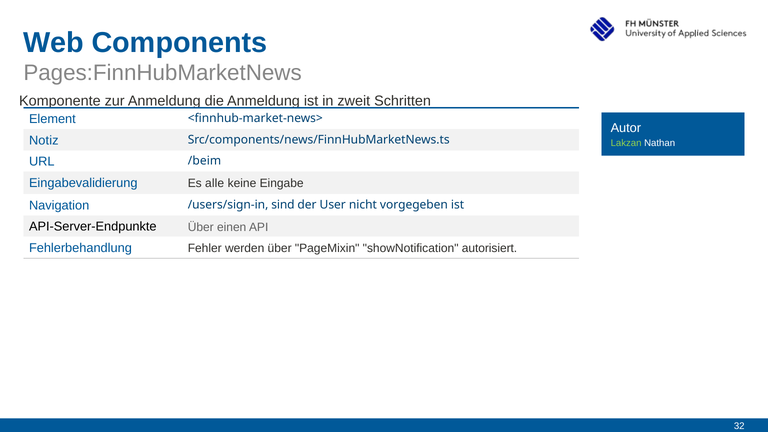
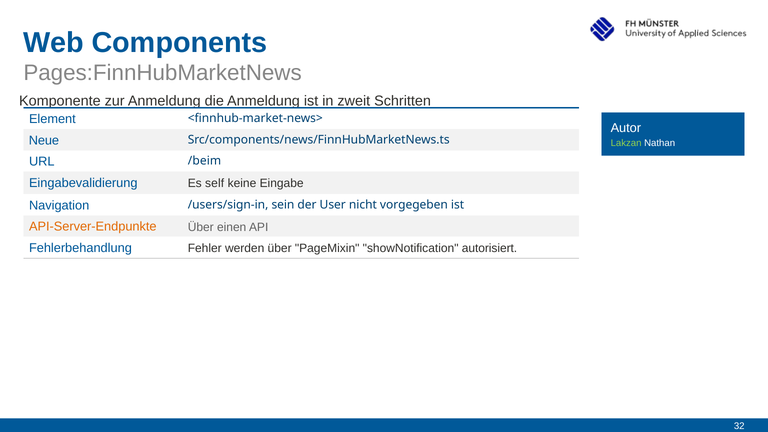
Notiz: Notiz -> Neue
alle: alle -> self
sind: sind -> sein
API-Server-Endpunkte colour: black -> orange
